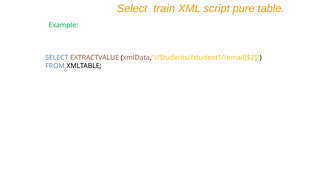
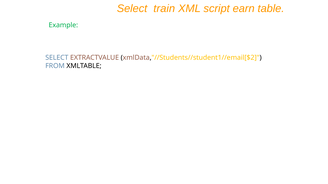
pure: pure -> earn
